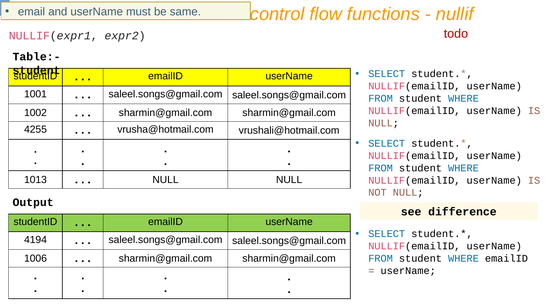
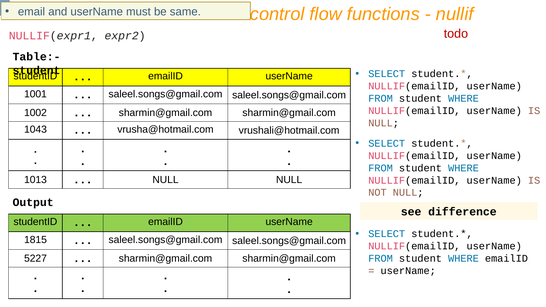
4255: 4255 -> 1043
4194: 4194 -> 1815
1006: 1006 -> 5227
